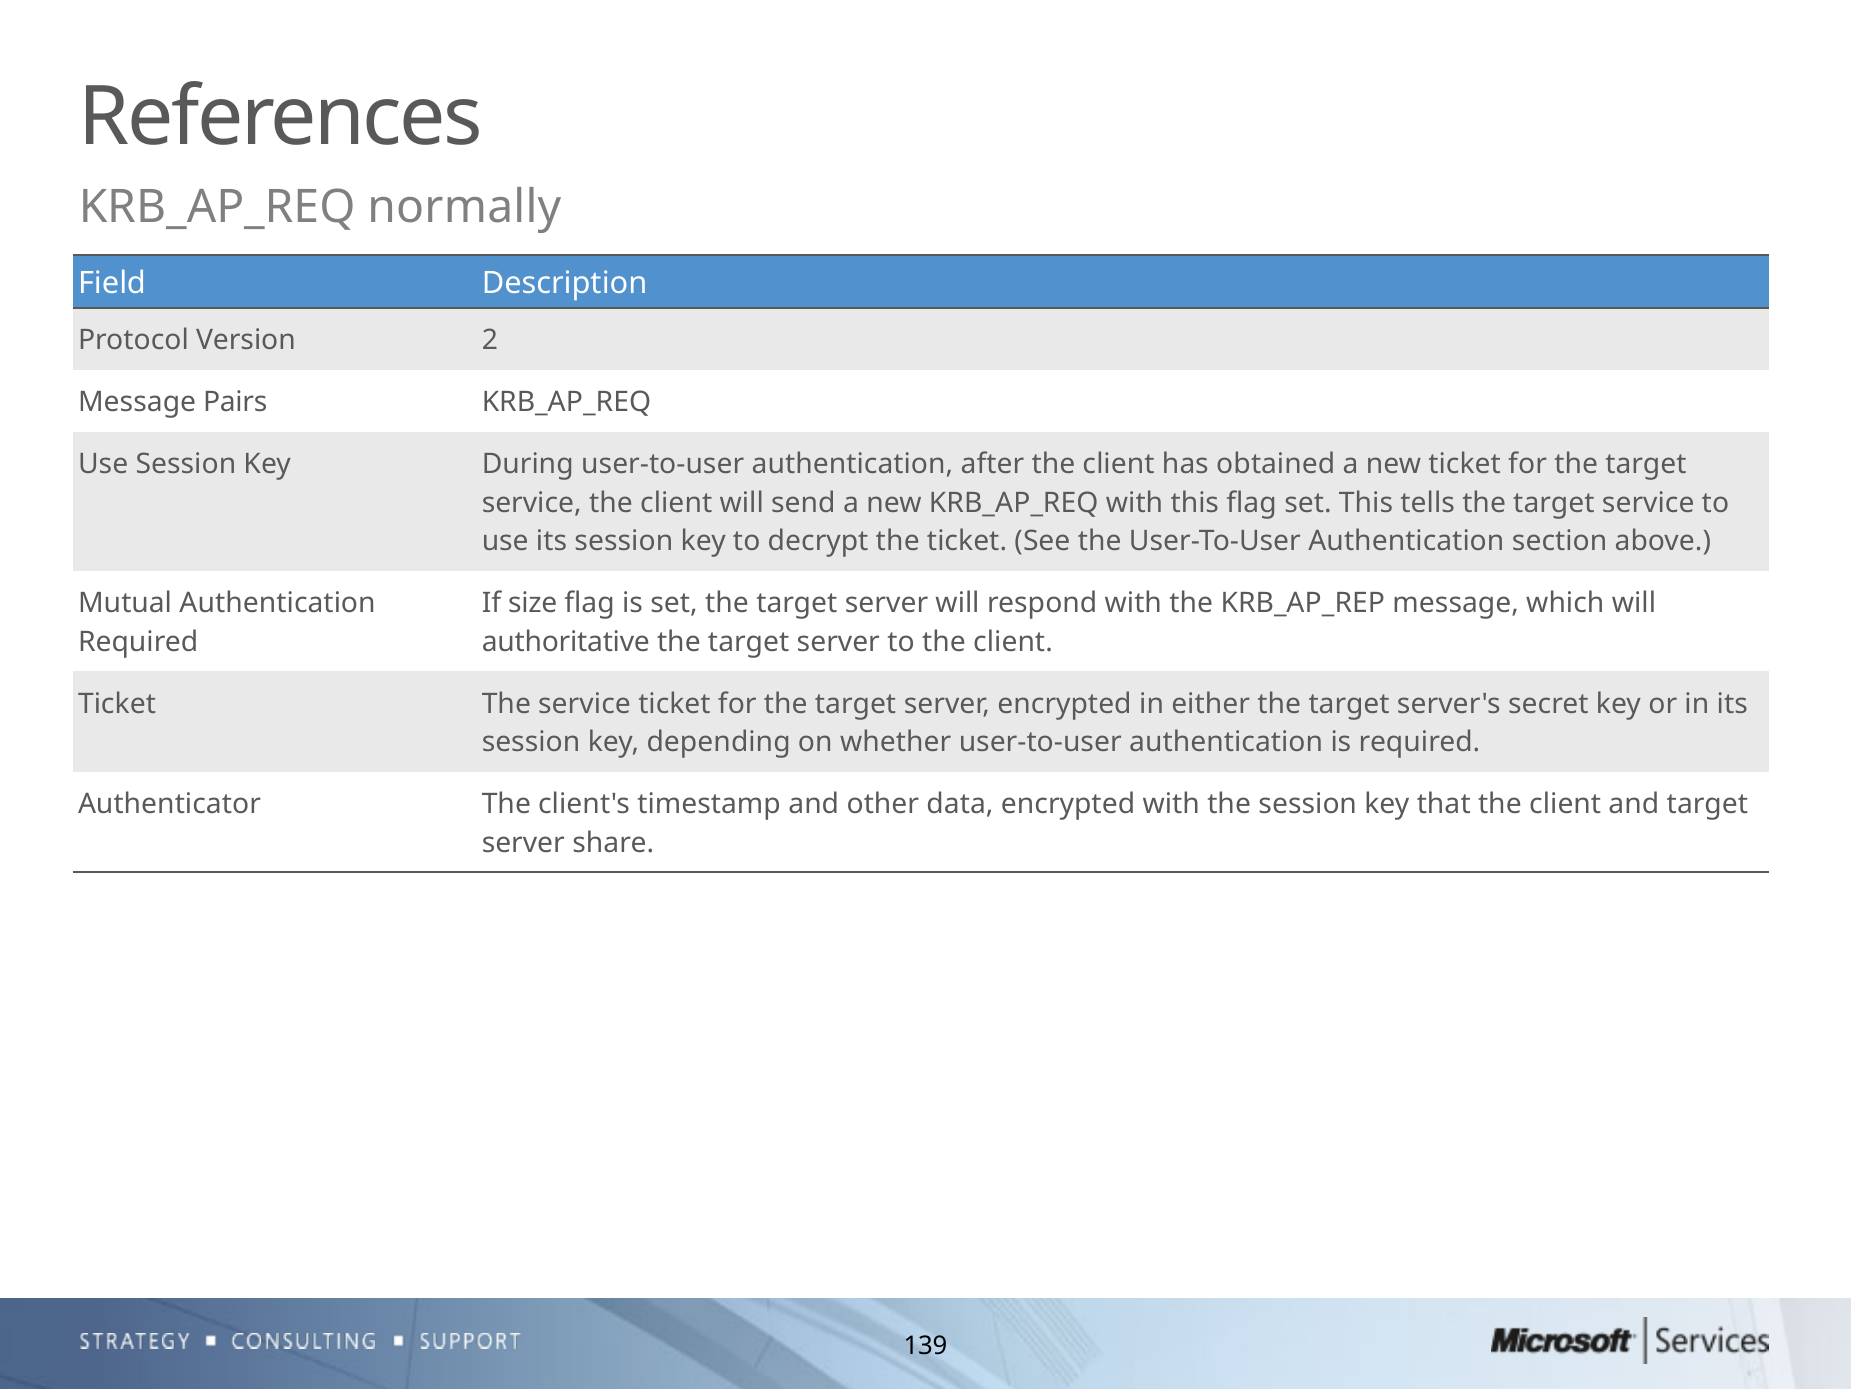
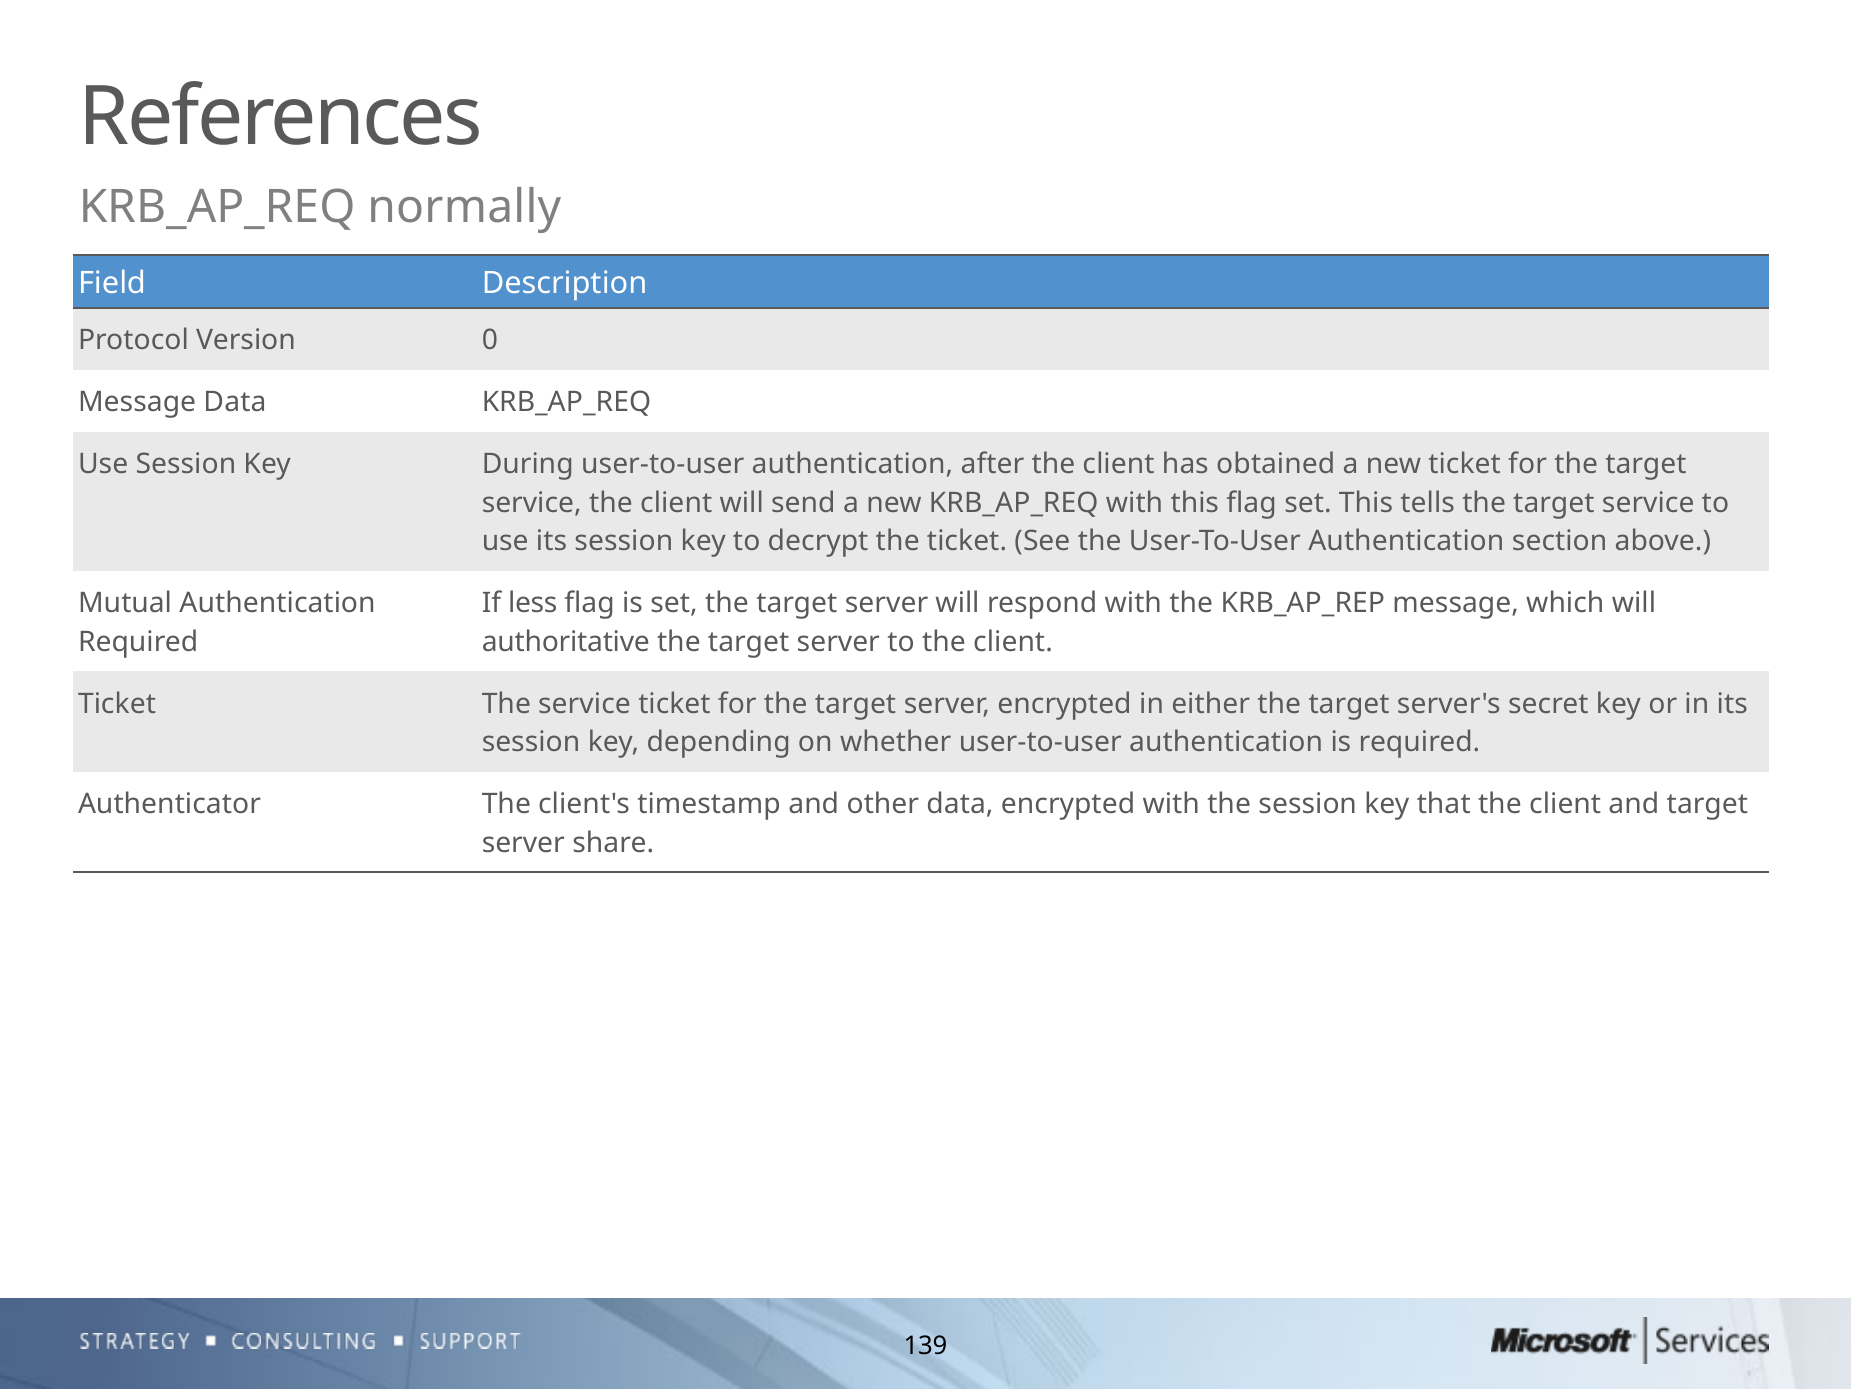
2: 2 -> 0
Message Pairs: Pairs -> Data
size: size -> less
